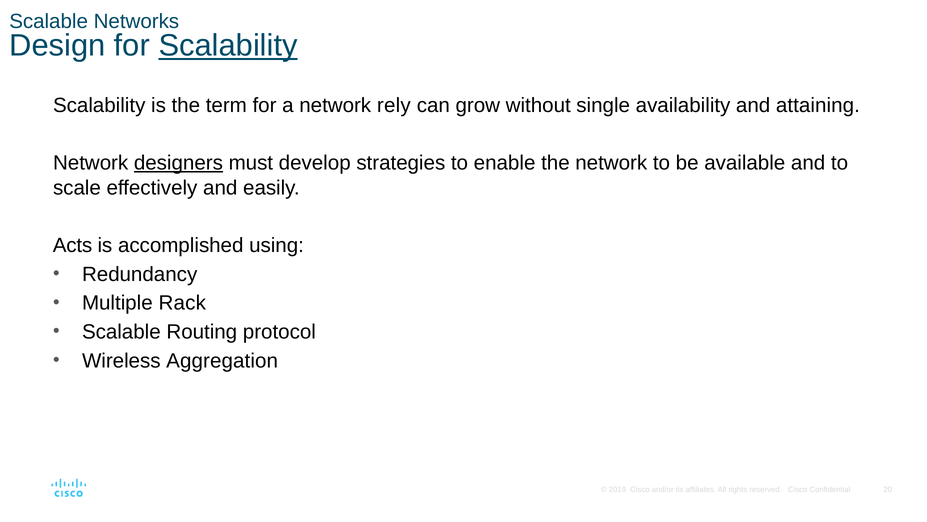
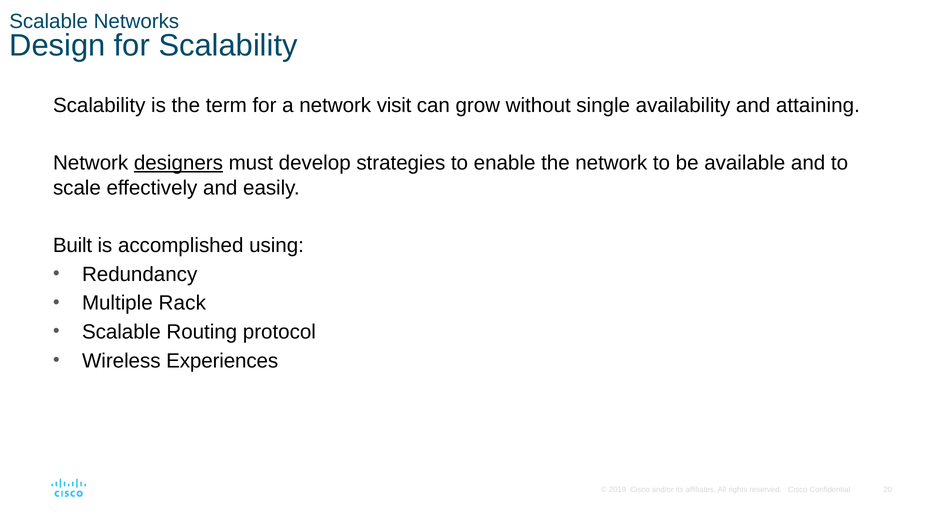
Scalability at (228, 46) underline: present -> none
rely: rely -> visit
Acts: Acts -> Built
Aggregation: Aggregation -> Experiences
